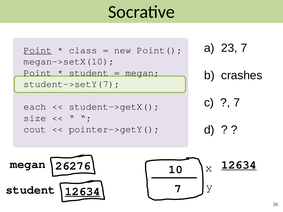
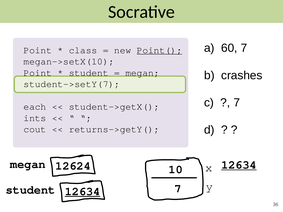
23: 23 -> 60
Point at (38, 50) underline: present -> none
Point( underline: none -> present
size: size -> ints
pointer->getY(: pointer->getY( -> returns->getY(
26276: 26276 -> 12624
